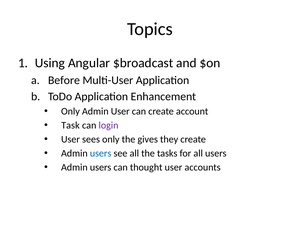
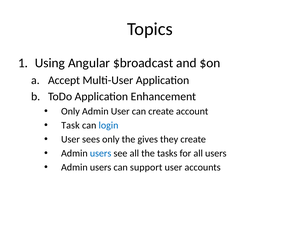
Before: Before -> Accept
login colour: purple -> blue
thought: thought -> support
